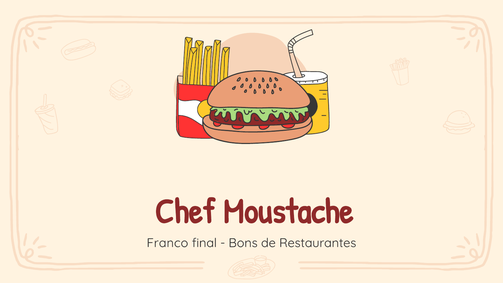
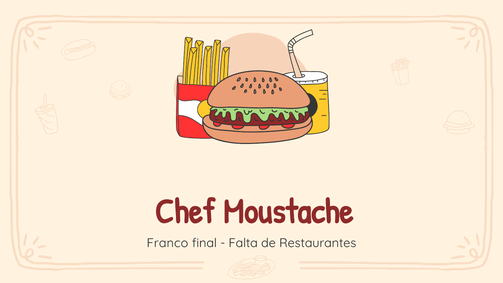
Bons: Bons -> Falta
